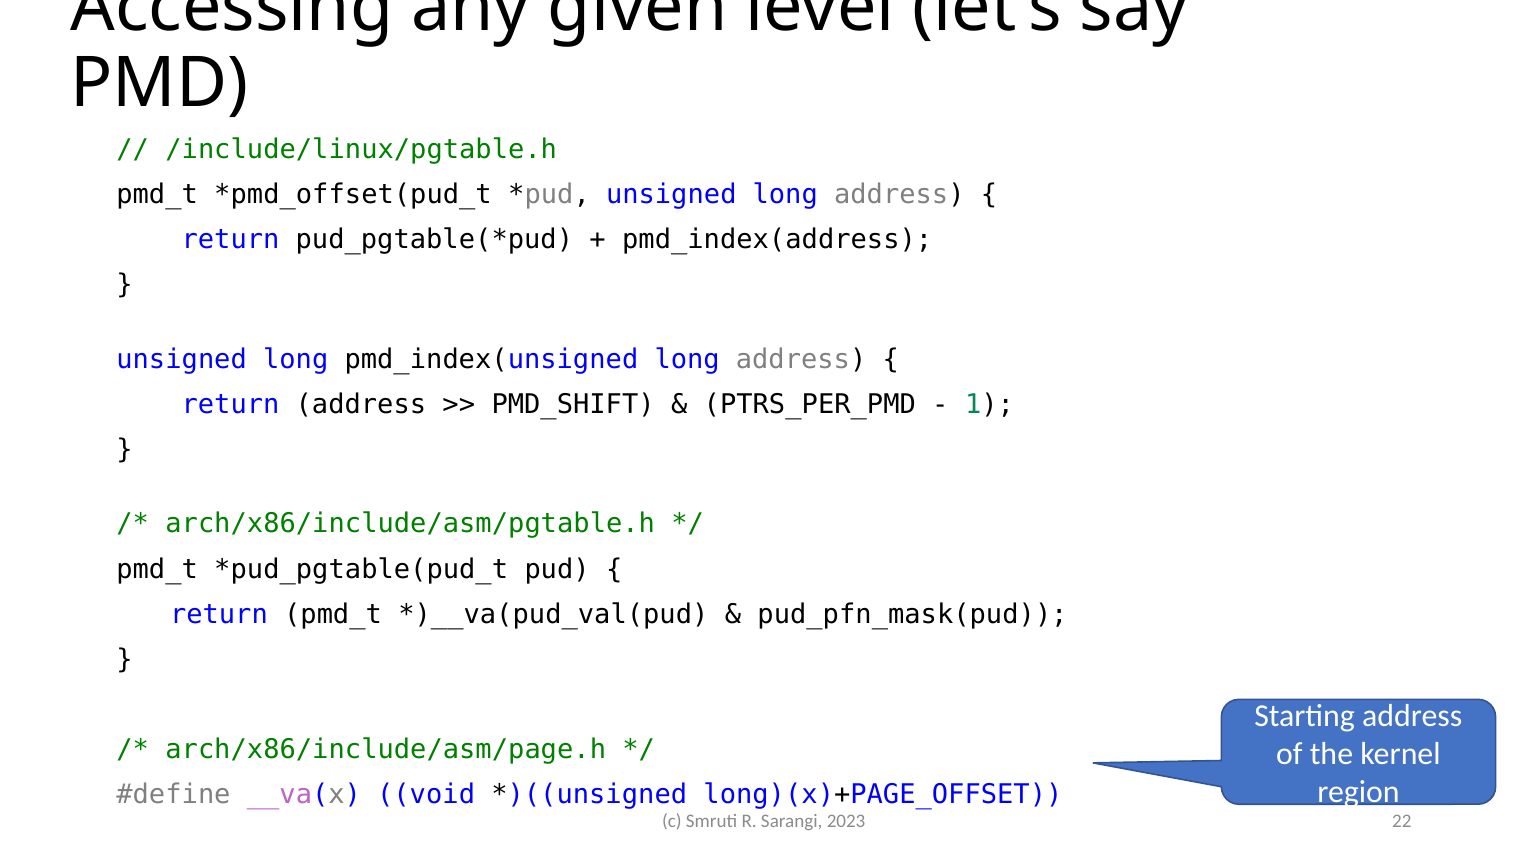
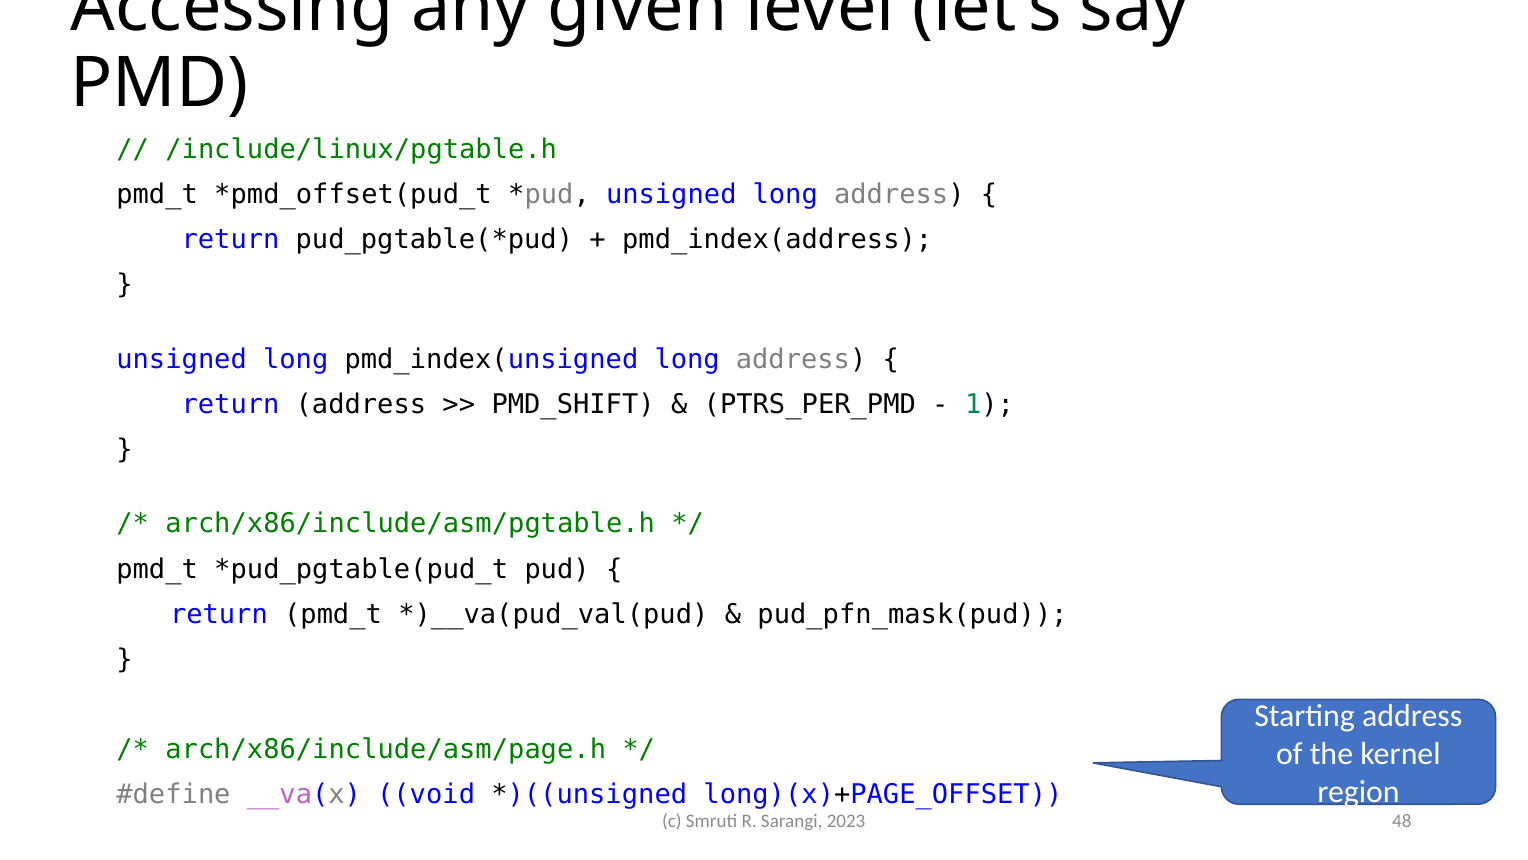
22: 22 -> 48
